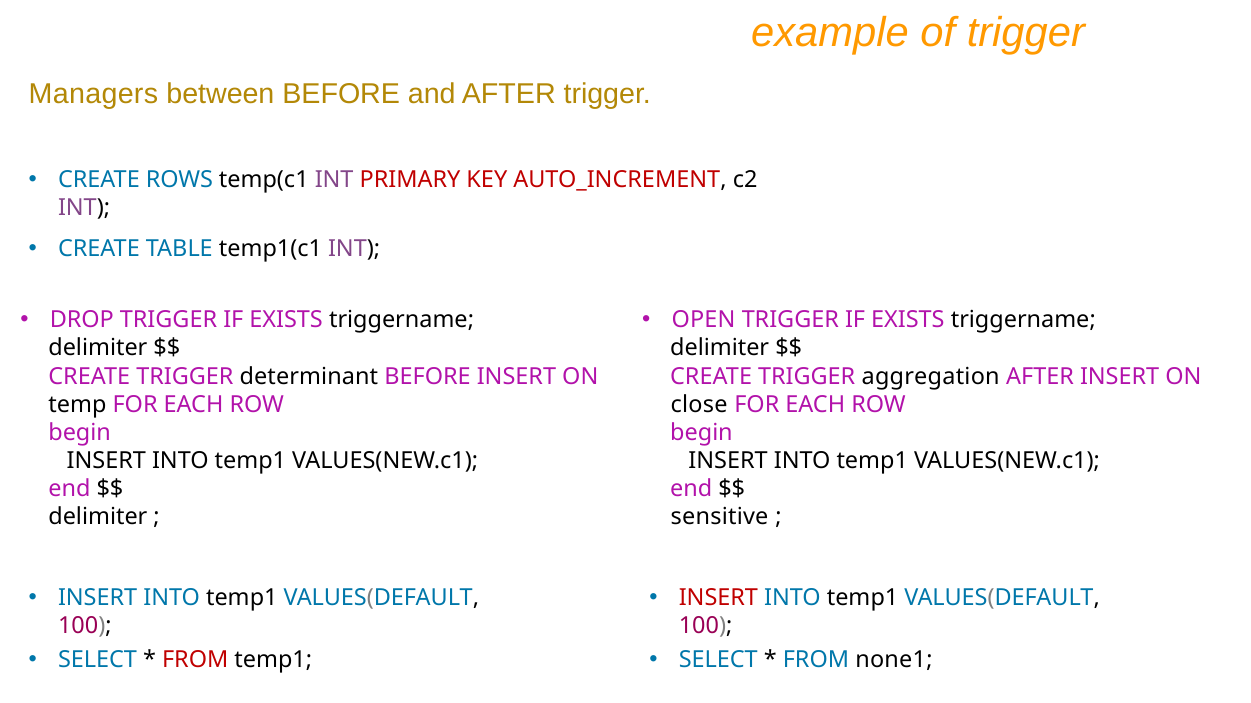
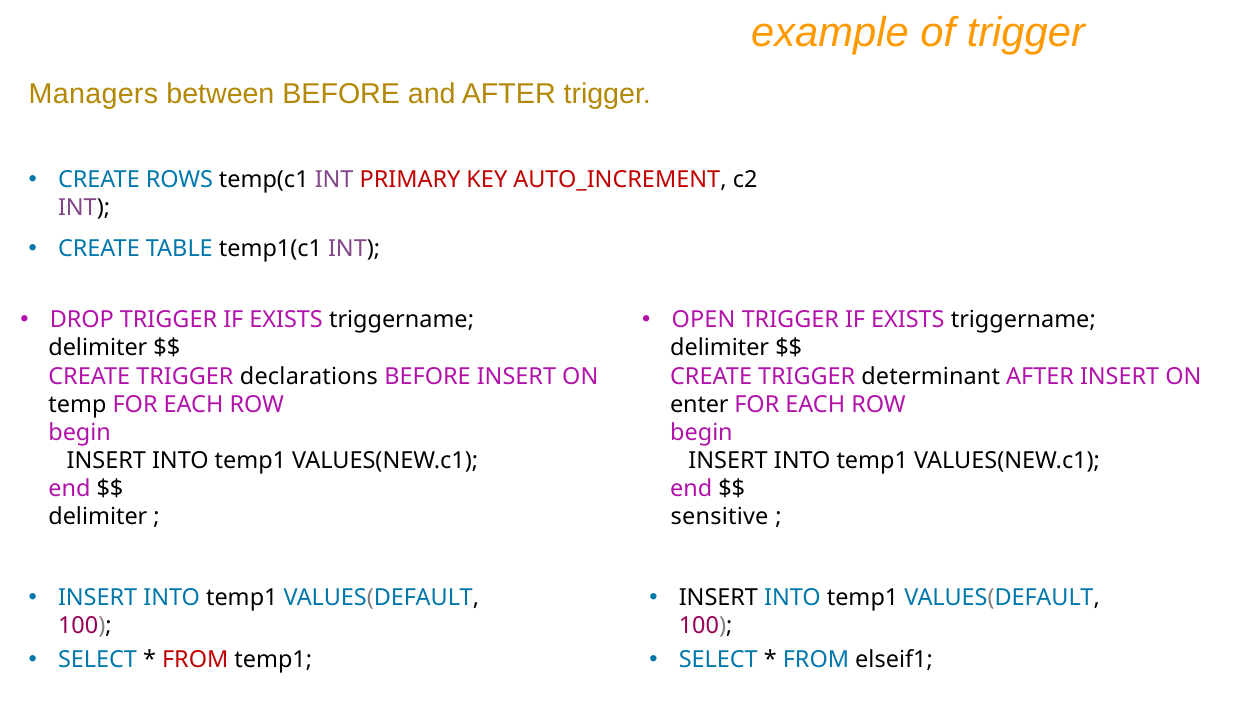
determinant: determinant -> declarations
aggregation: aggregation -> determinant
close: close -> enter
INSERT at (718, 598) colour: red -> black
none1: none1 -> elseif1
